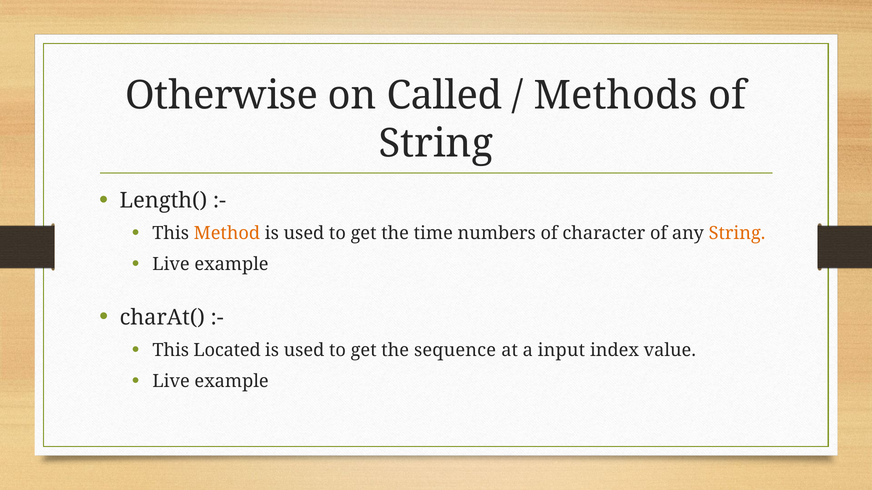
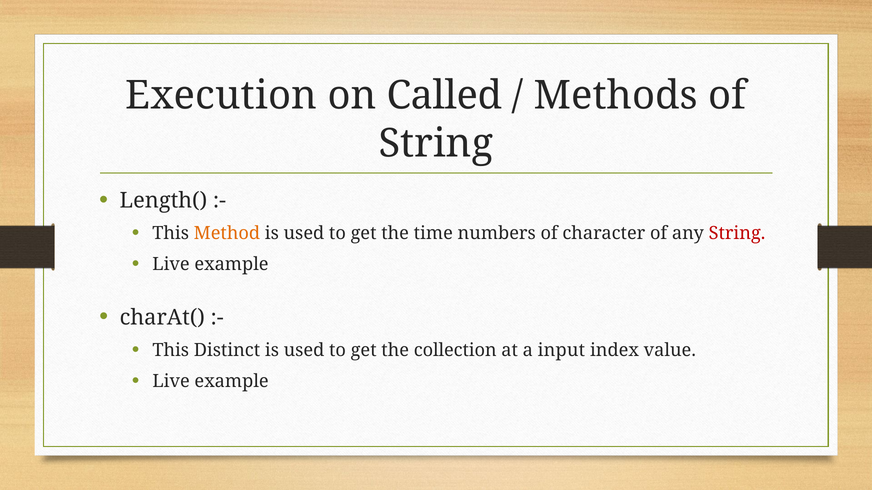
Otherwise: Otherwise -> Execution
String at (737, 234) colour: orange -> red
Located: Located -> Distinct
sequence: sequence -> collection
